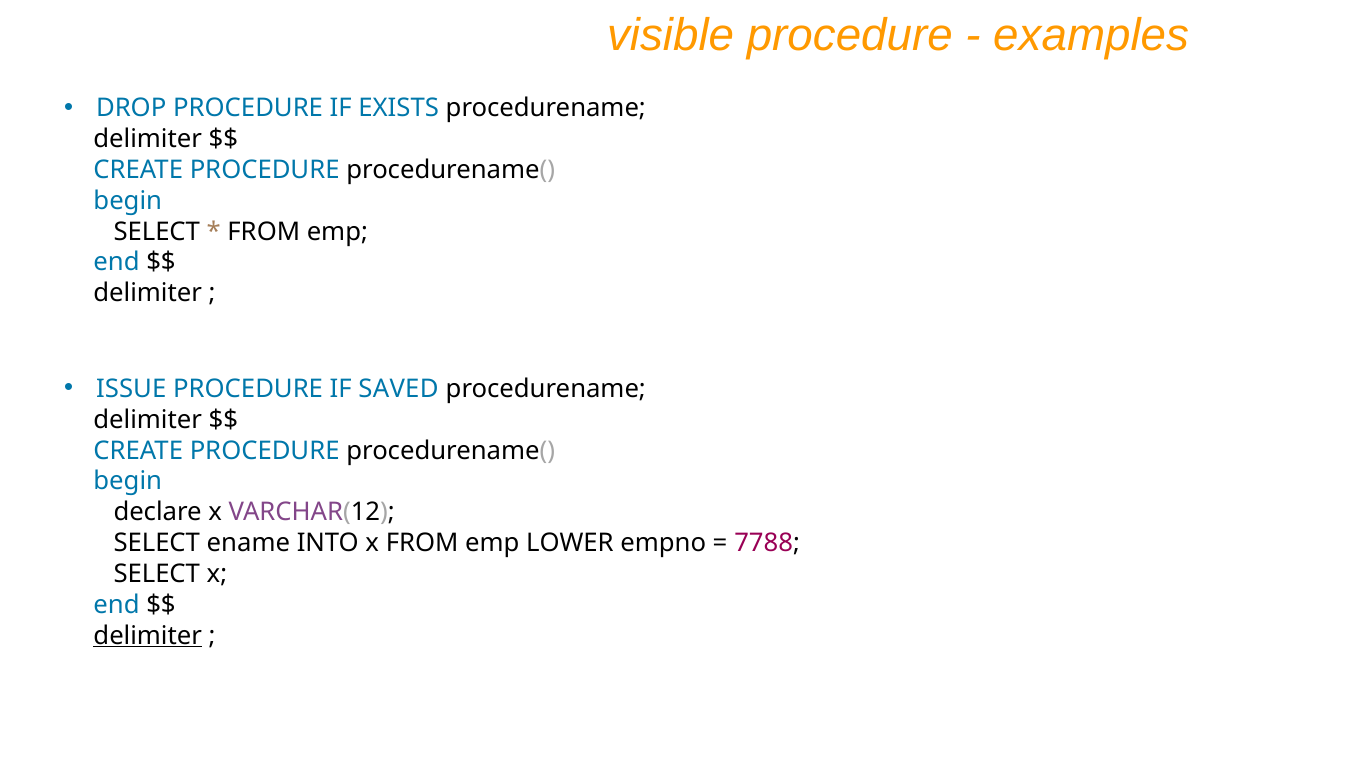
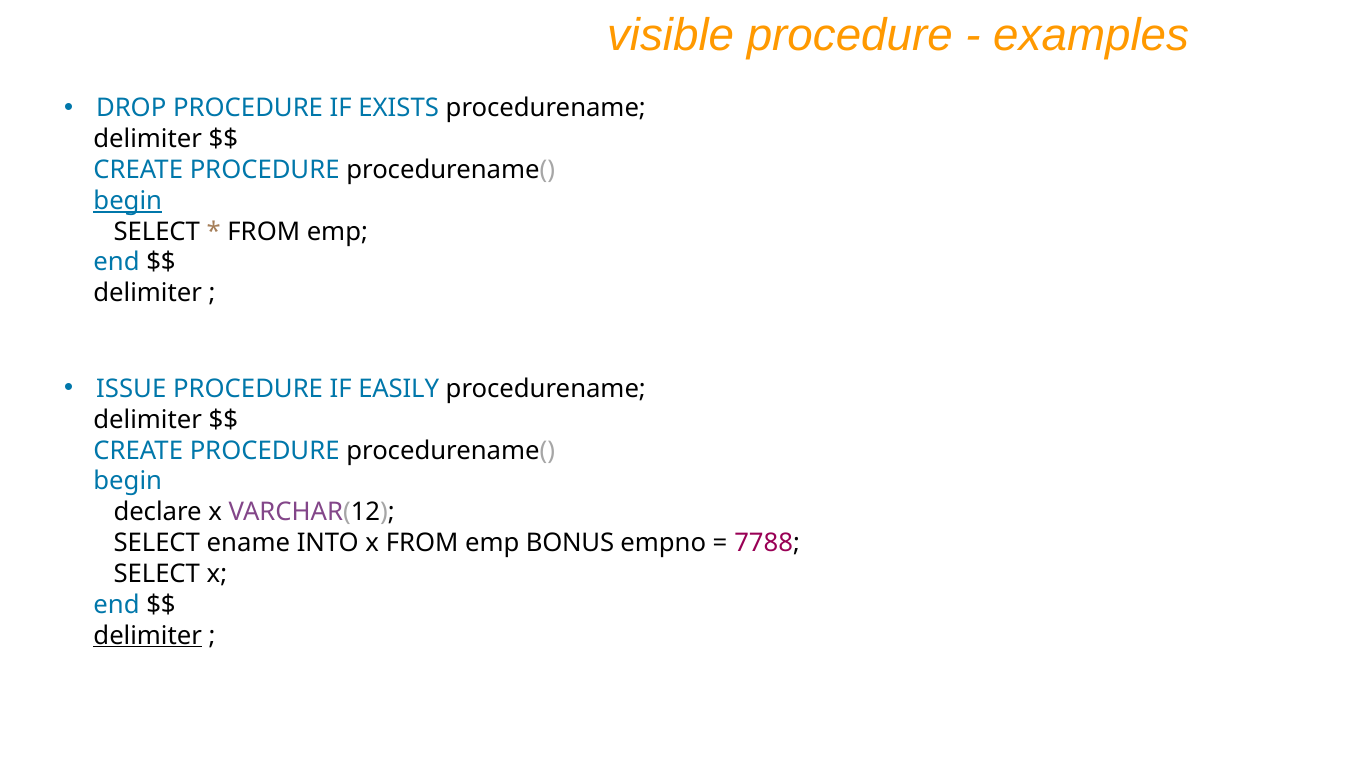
begin at (128, 201) underline: none -> present
SAVED: SAVED -> EASILY
LOWER: LOWER -> BONUS
